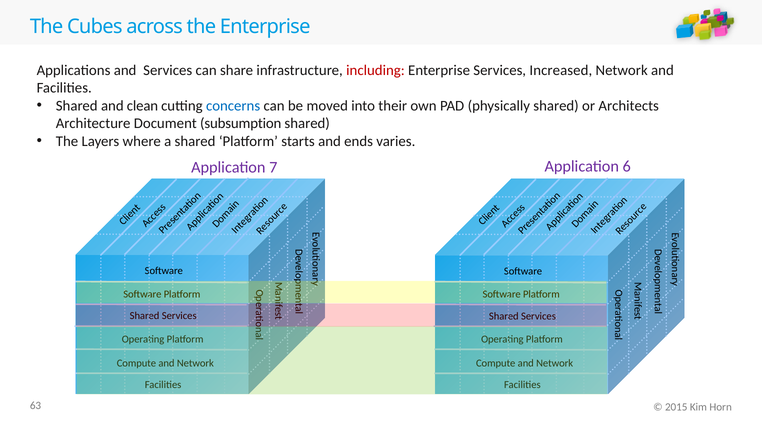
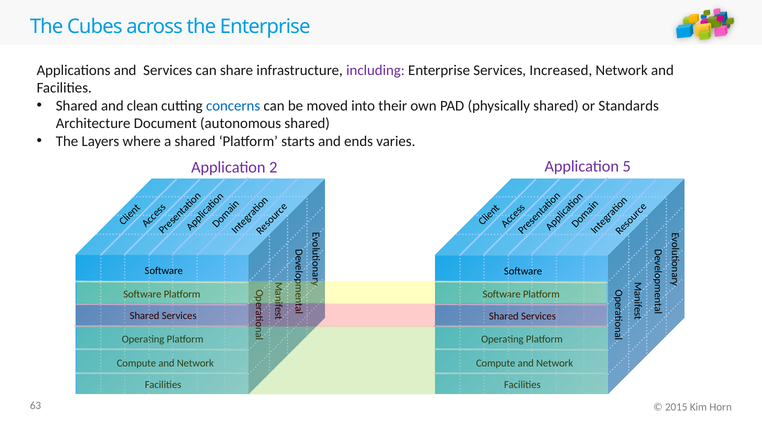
including colour: red -> purple
Architects: Architects -> Standards
subsumption: subsumption -> autonomous
6: 6 -> 5
Application 7: 7 -> 2
